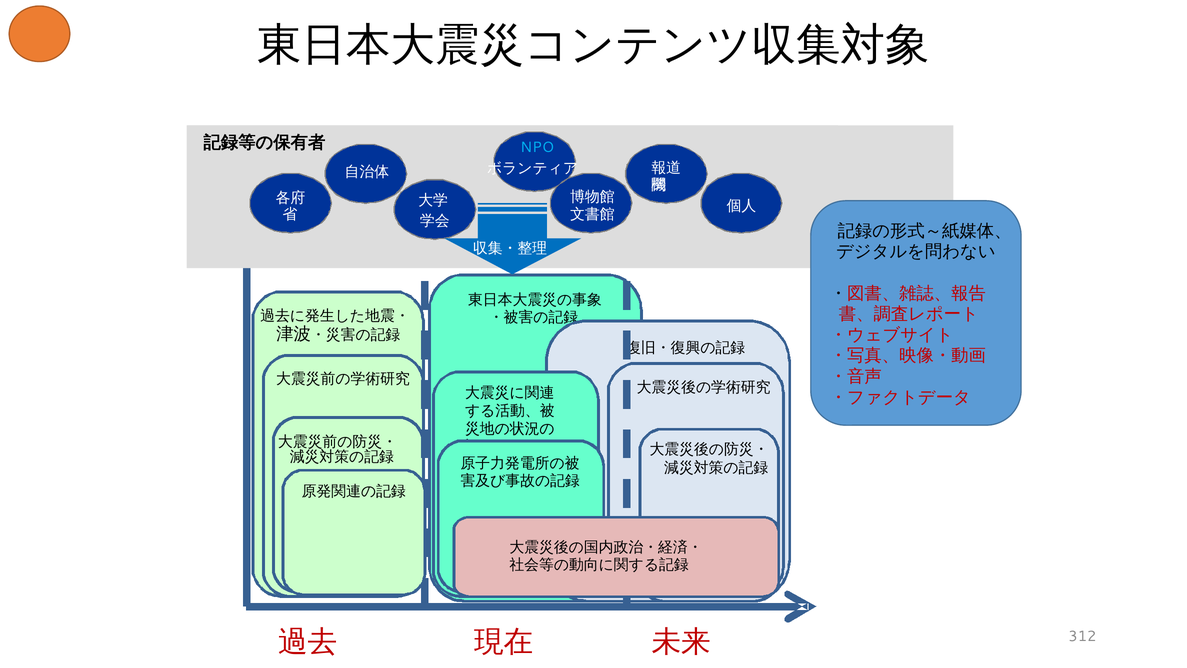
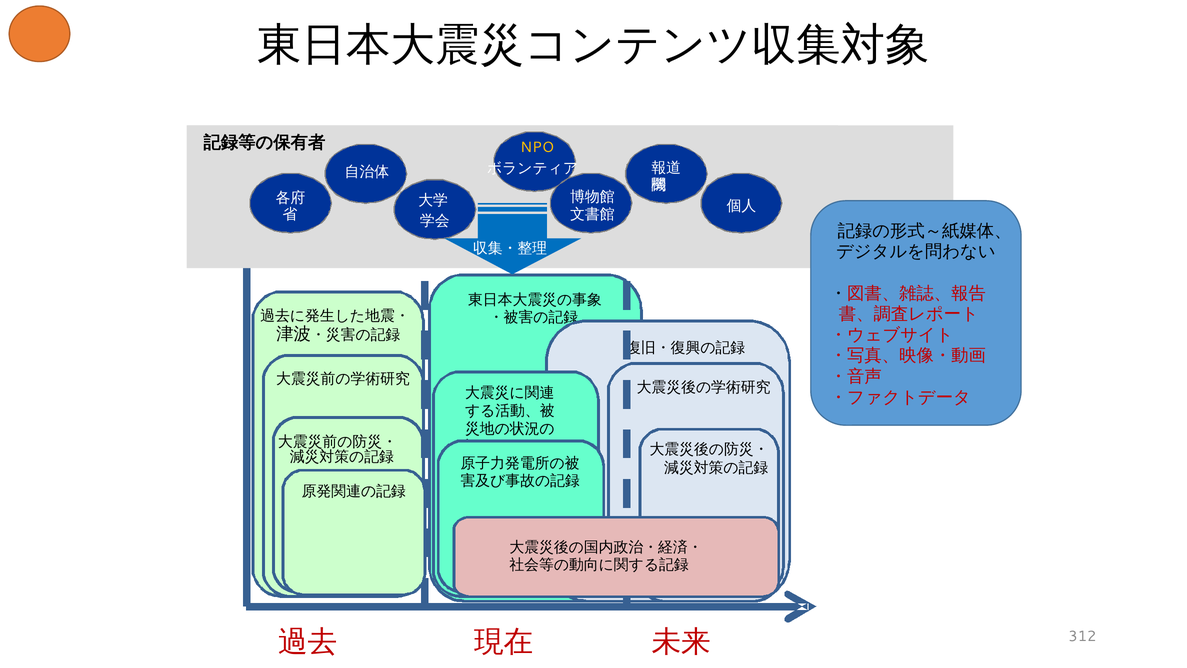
NPO colour: light blue -> yellow
